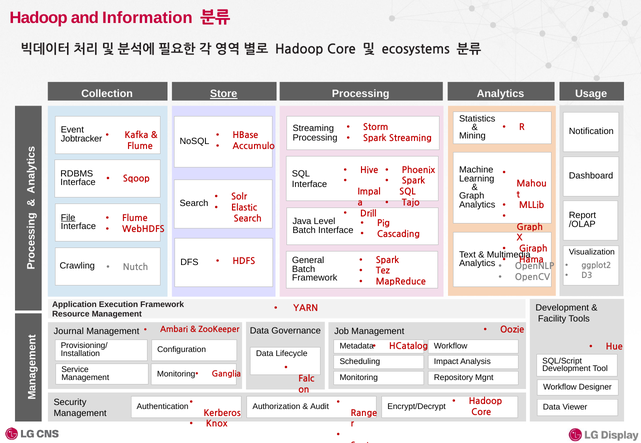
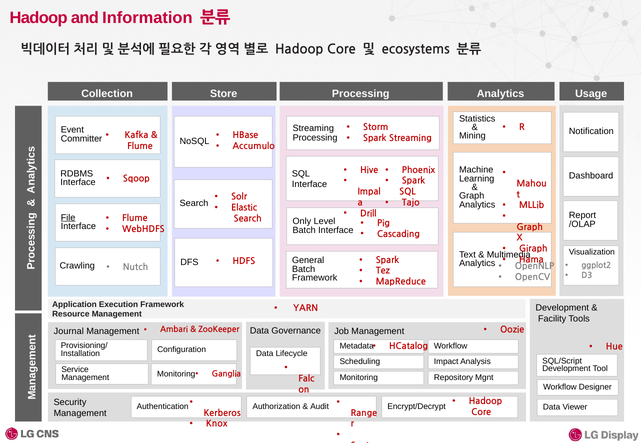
Store underline: present -> none
Jobtracker: Jobtracker -> Committer
Java: Java -> Only
